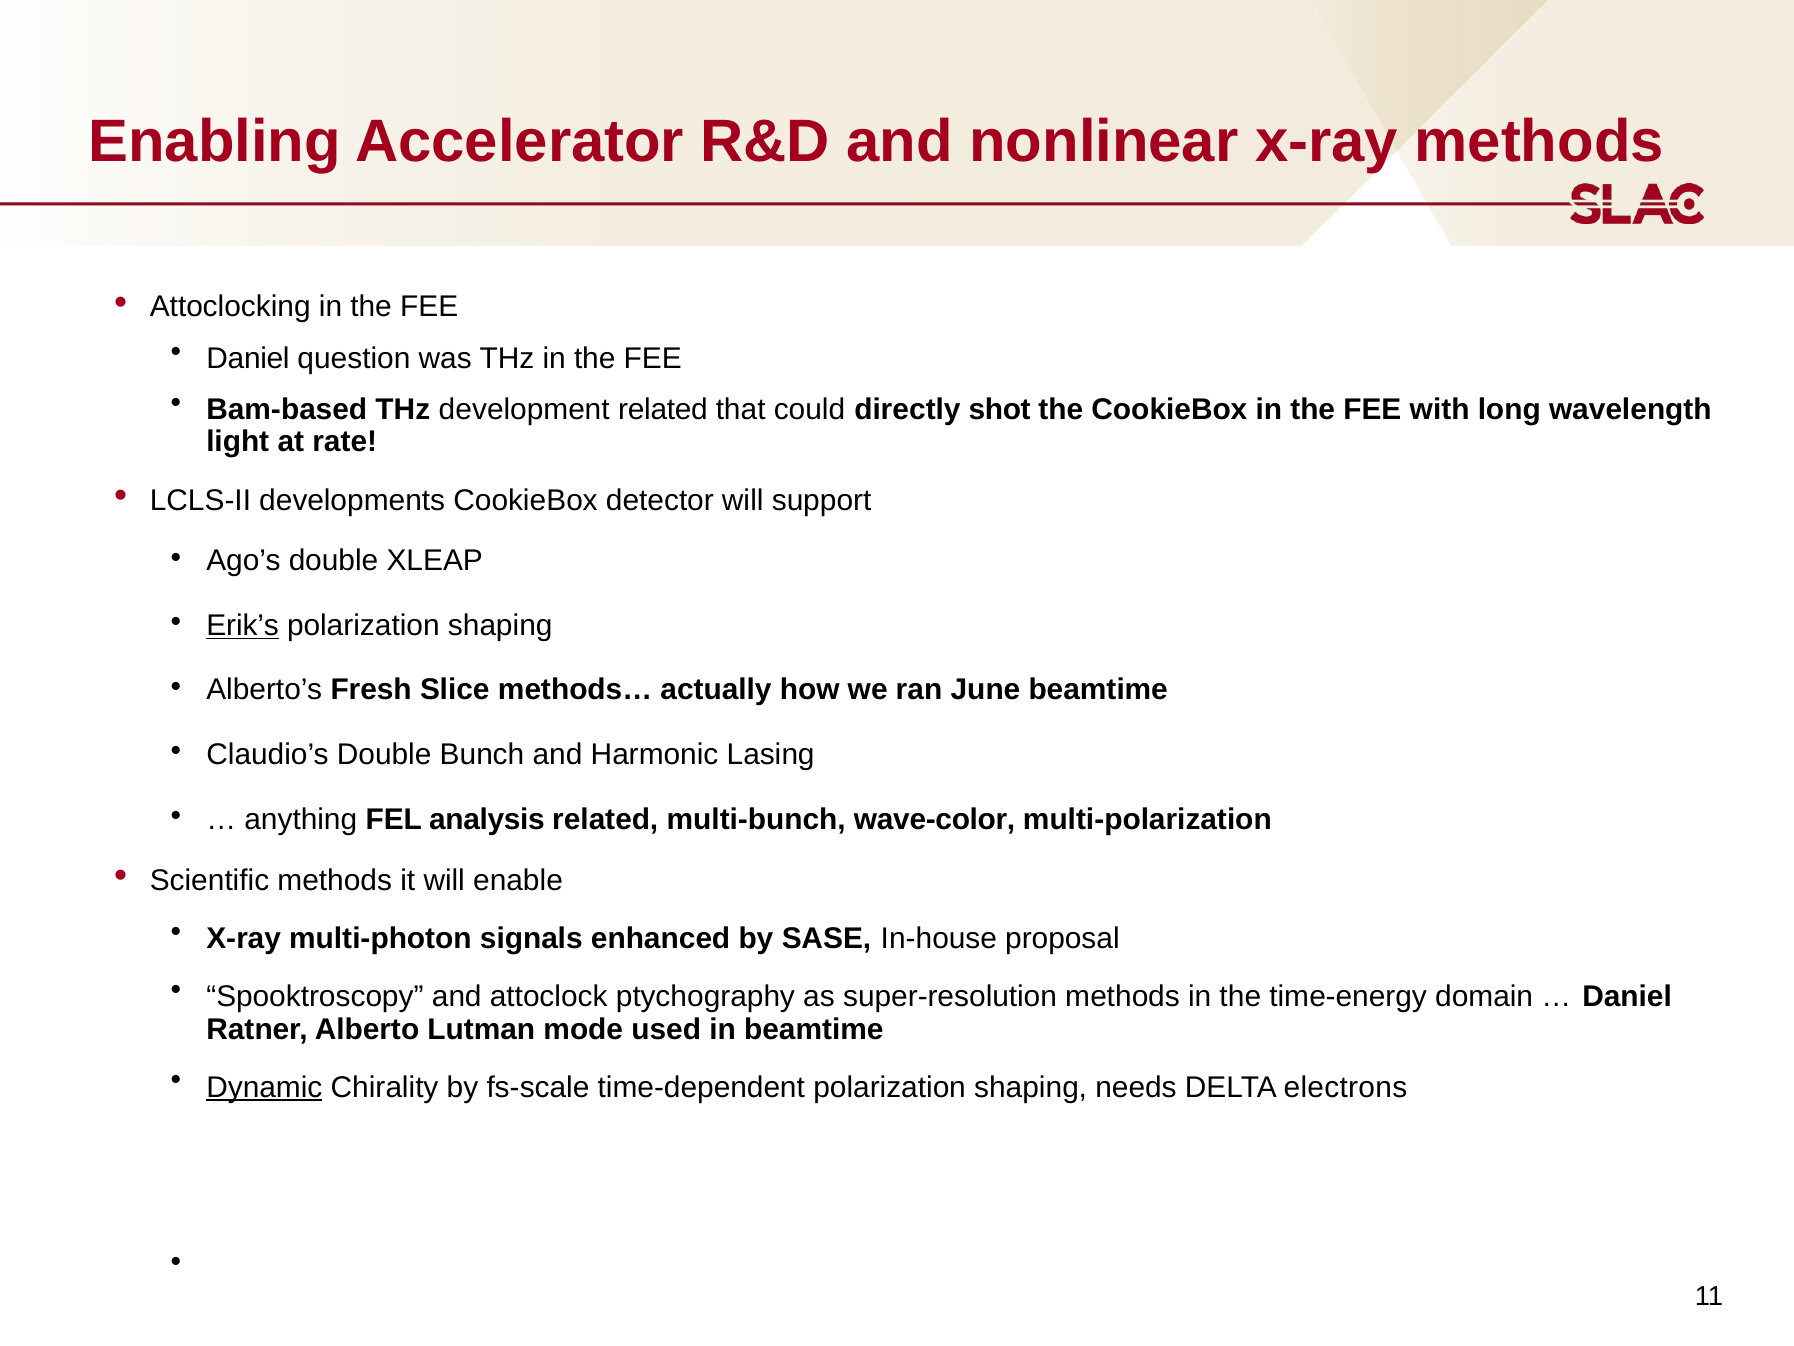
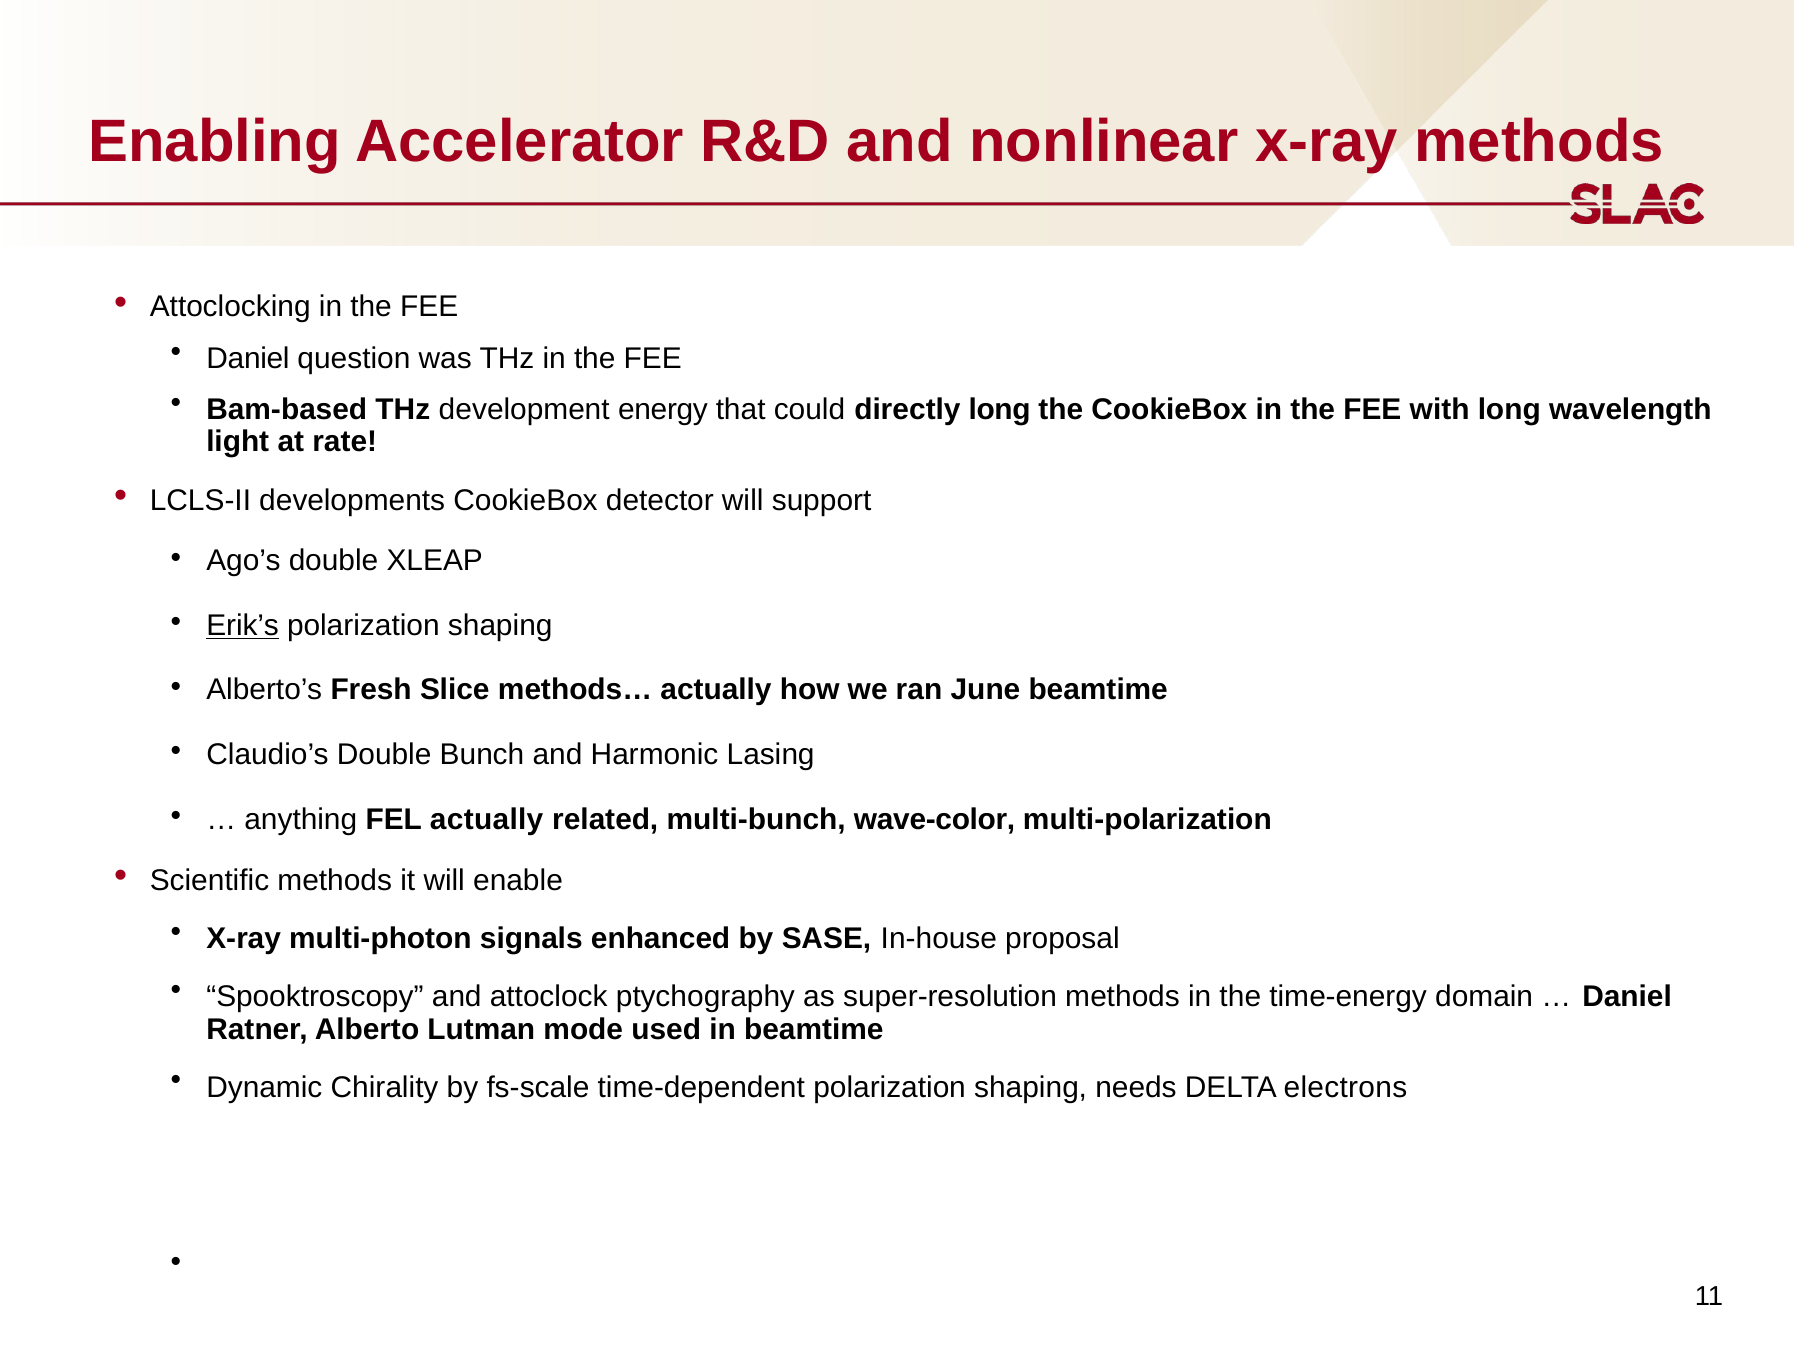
development related: related -> energy
directly shot: shot -> long
FEL analysis: analysis -> actually
Dynamic underline: present -> none
